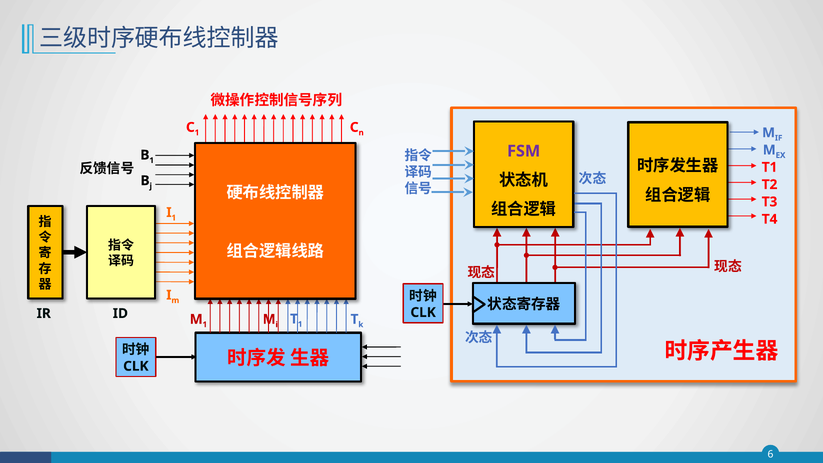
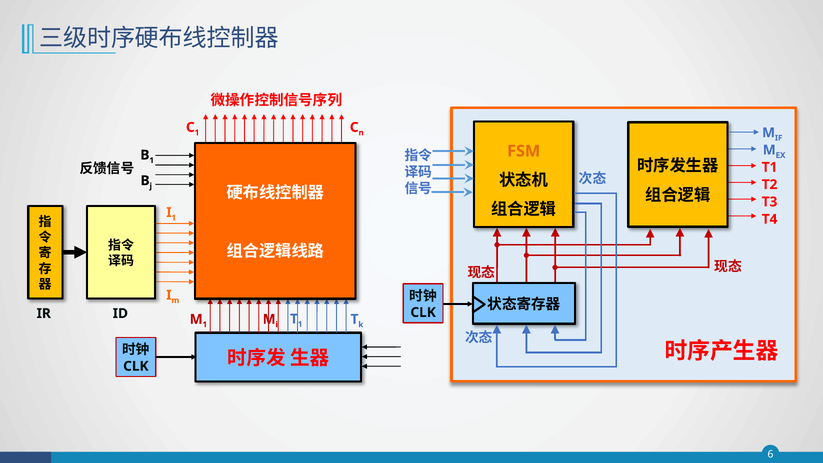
FSM colour: purple -> orange
